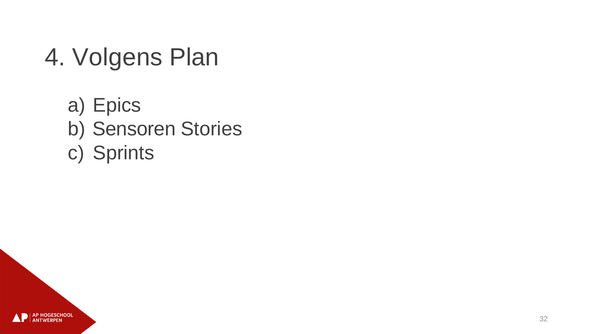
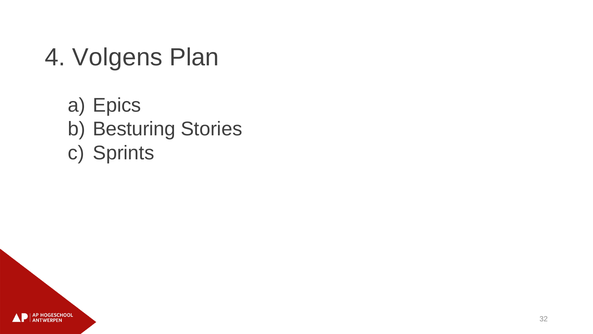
Sensoren: Sensoren -> Besturing
